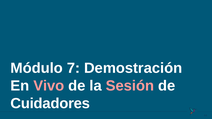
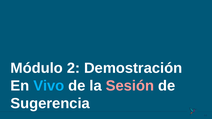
7: 7 -> 2
Vivo colour: pink -> light blue
Cuidadores: Cuidadores -> Sugerencia
